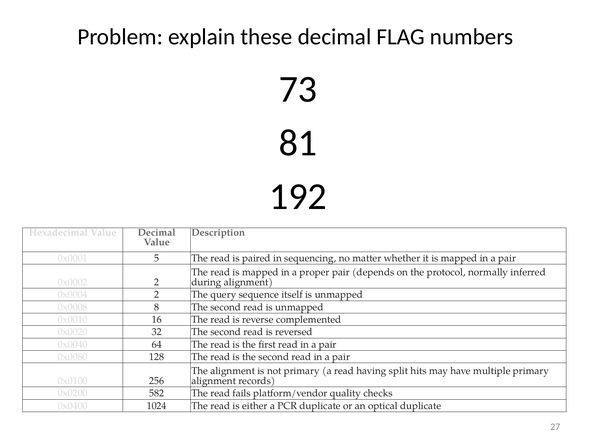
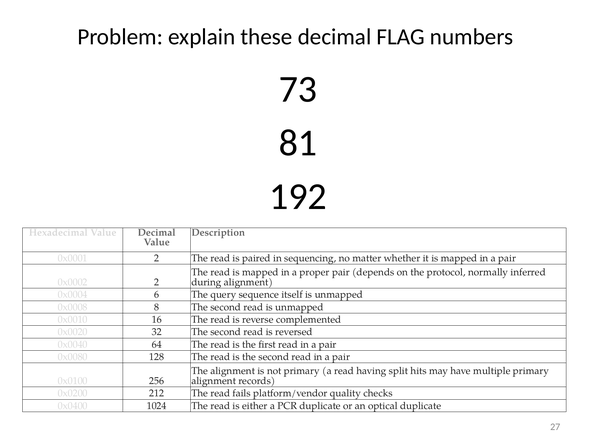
0x0001 5: 5 -> 2
0x0004 2: 2 -> 6
582: 582 -> 212
